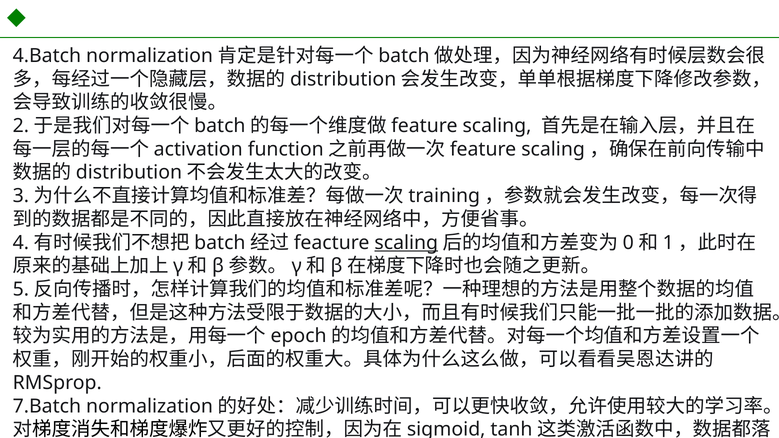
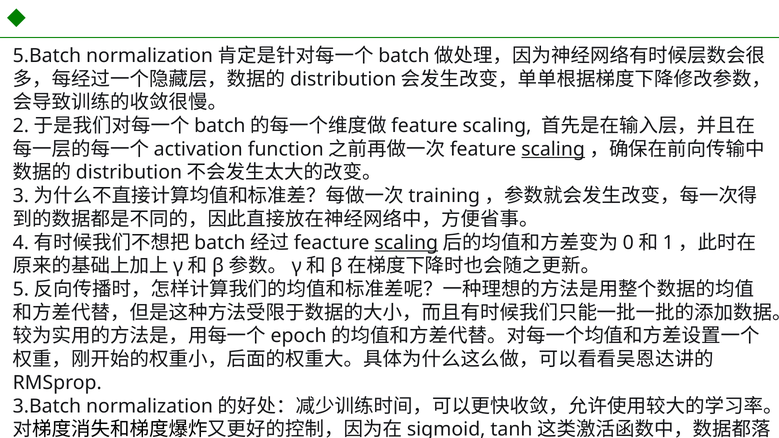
4.Batch: 4.Batch -> 5.Batch
scaling at (553, 149) underline: none -> present
7.Batch: 7.Batch -> 3.Batch
